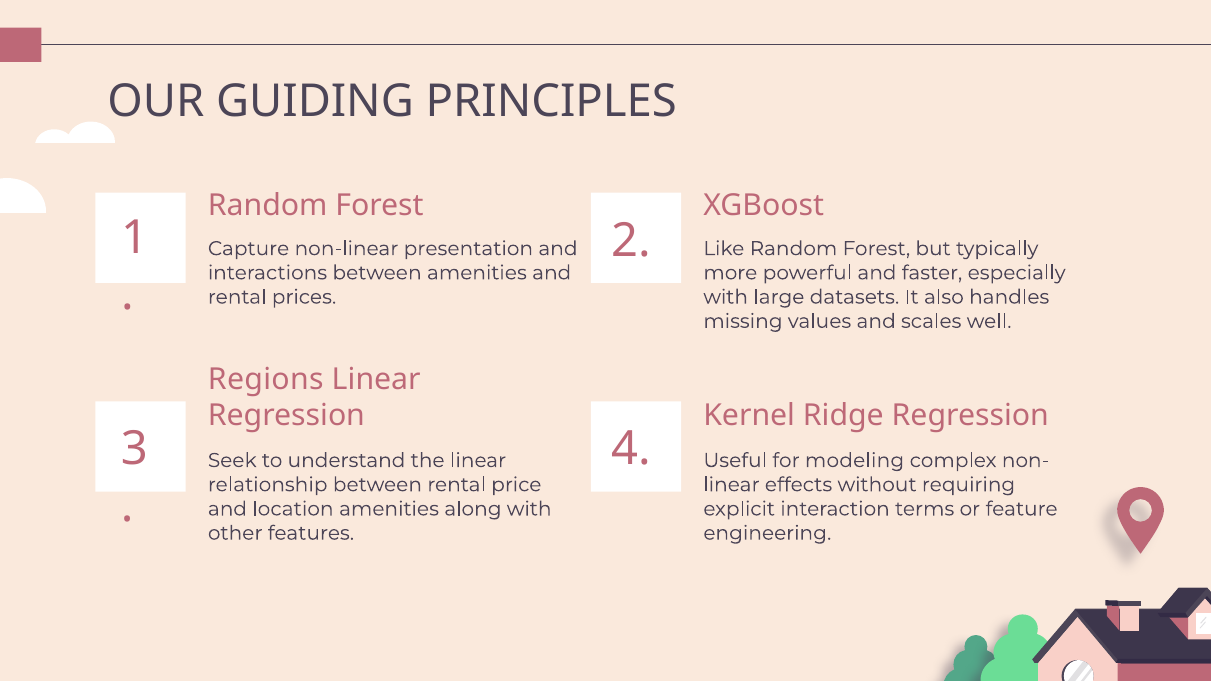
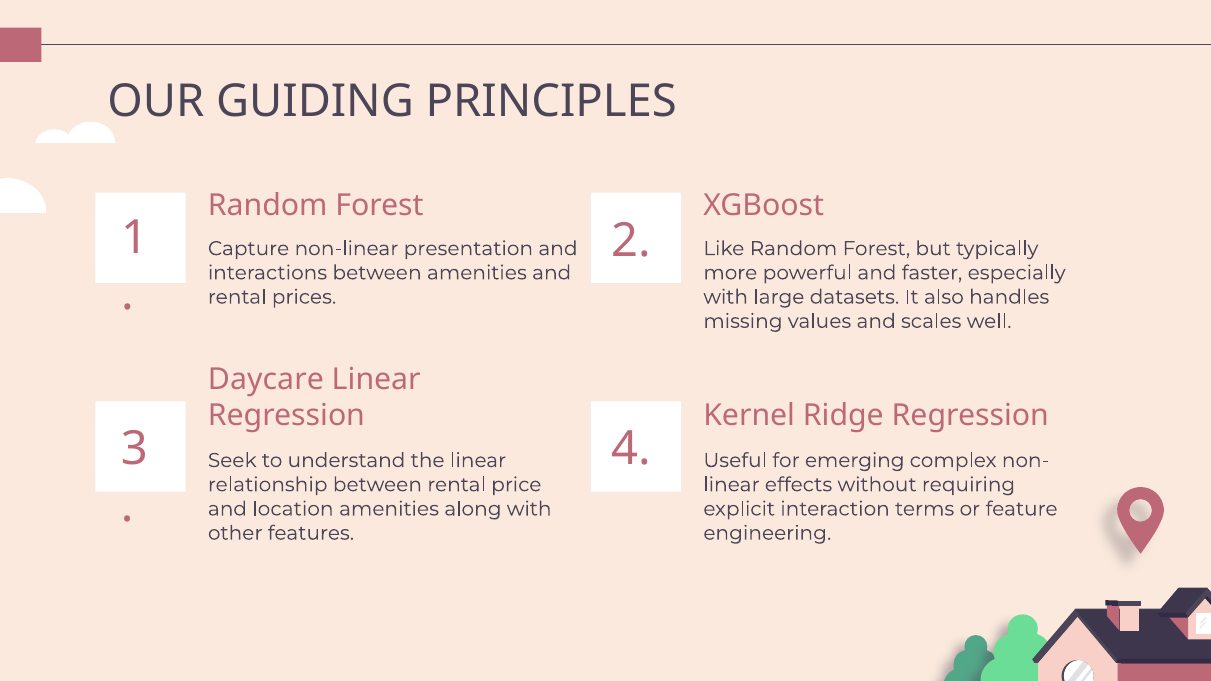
Regions: Regions -> Daycare
modeling: modeling -> emerging
